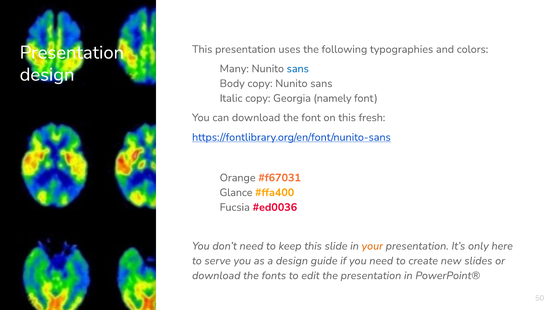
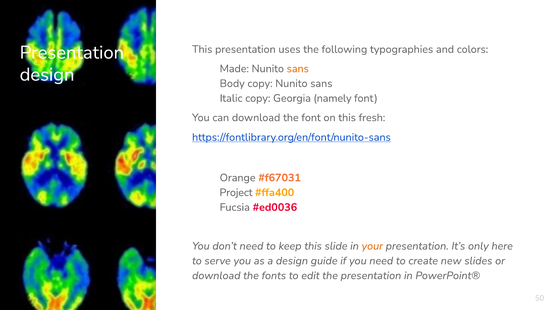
Many: Many -> Made
sans at (298, 69) colour: blue -> orange
Glance: Glance -> Project
